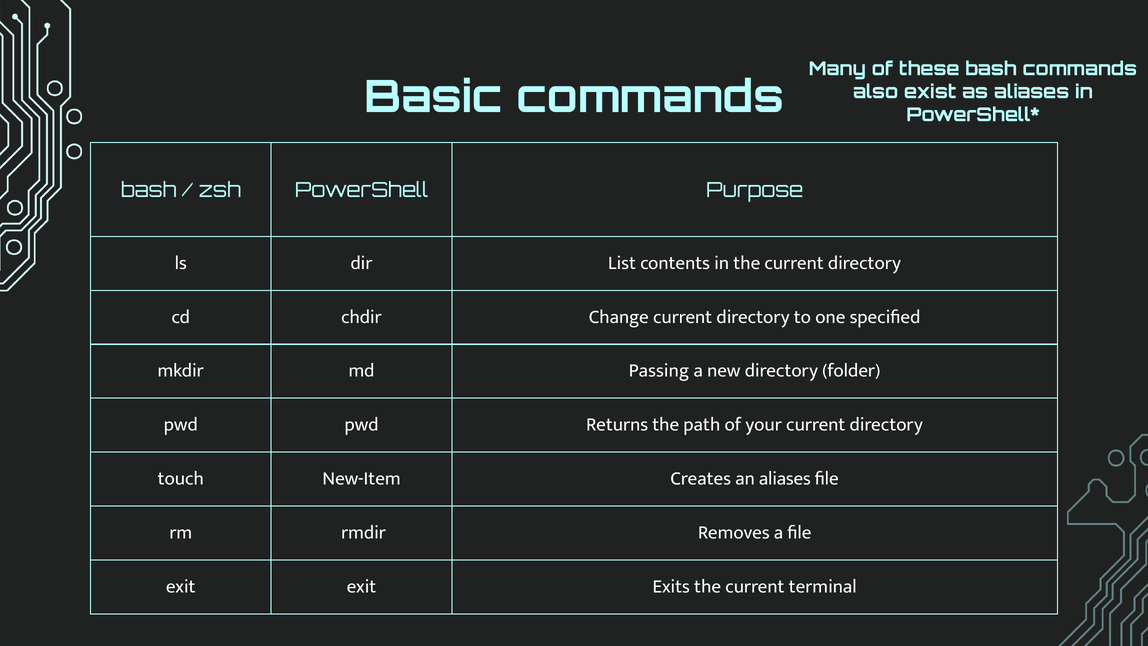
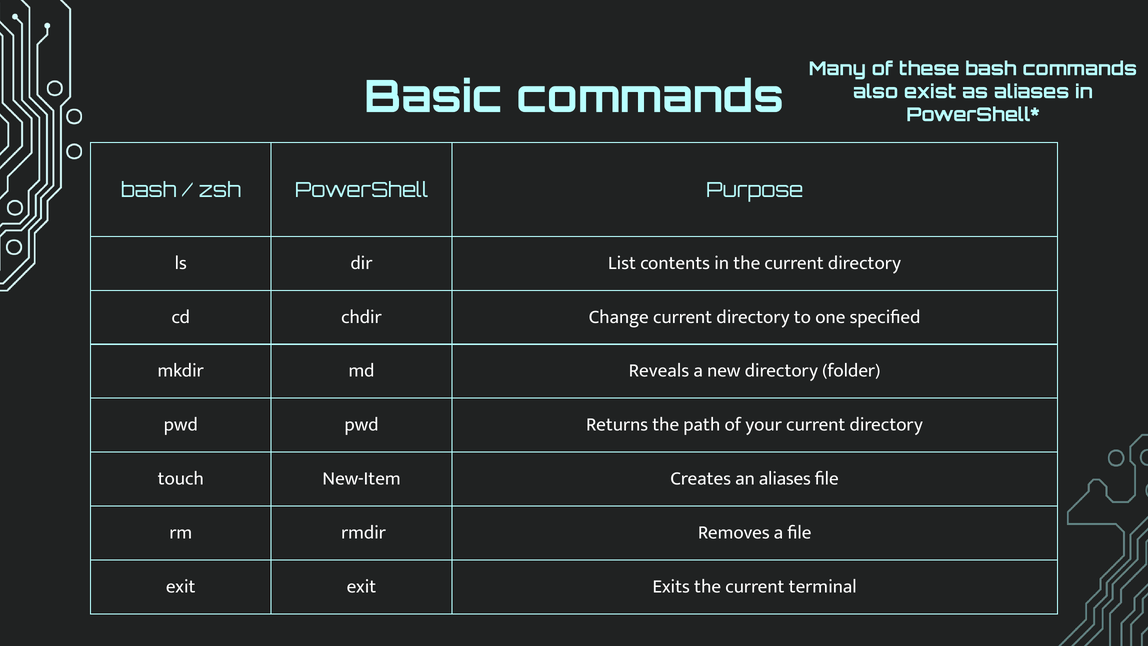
Passing: Passing -> Reveals
